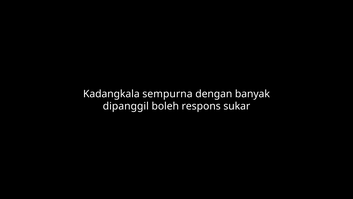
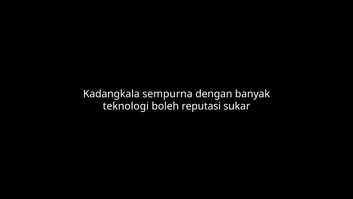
dipanggil: dipanggil -> teknologi
respons: respons -> reputasi
